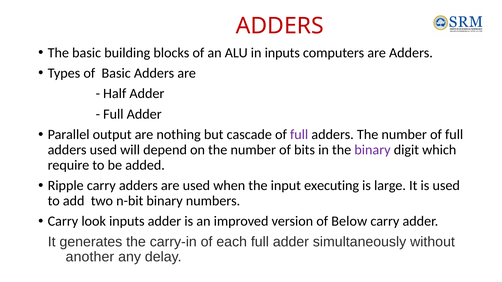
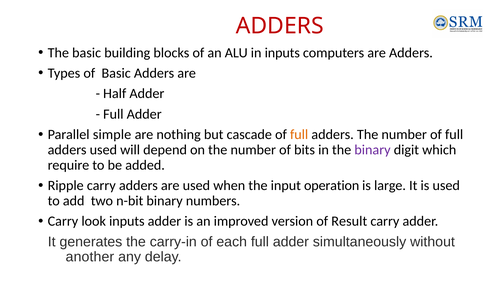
output: output -> simple
full at (299, 135) colour: purple -> orange
executing: executing -> operation
Below: Below -> Result
